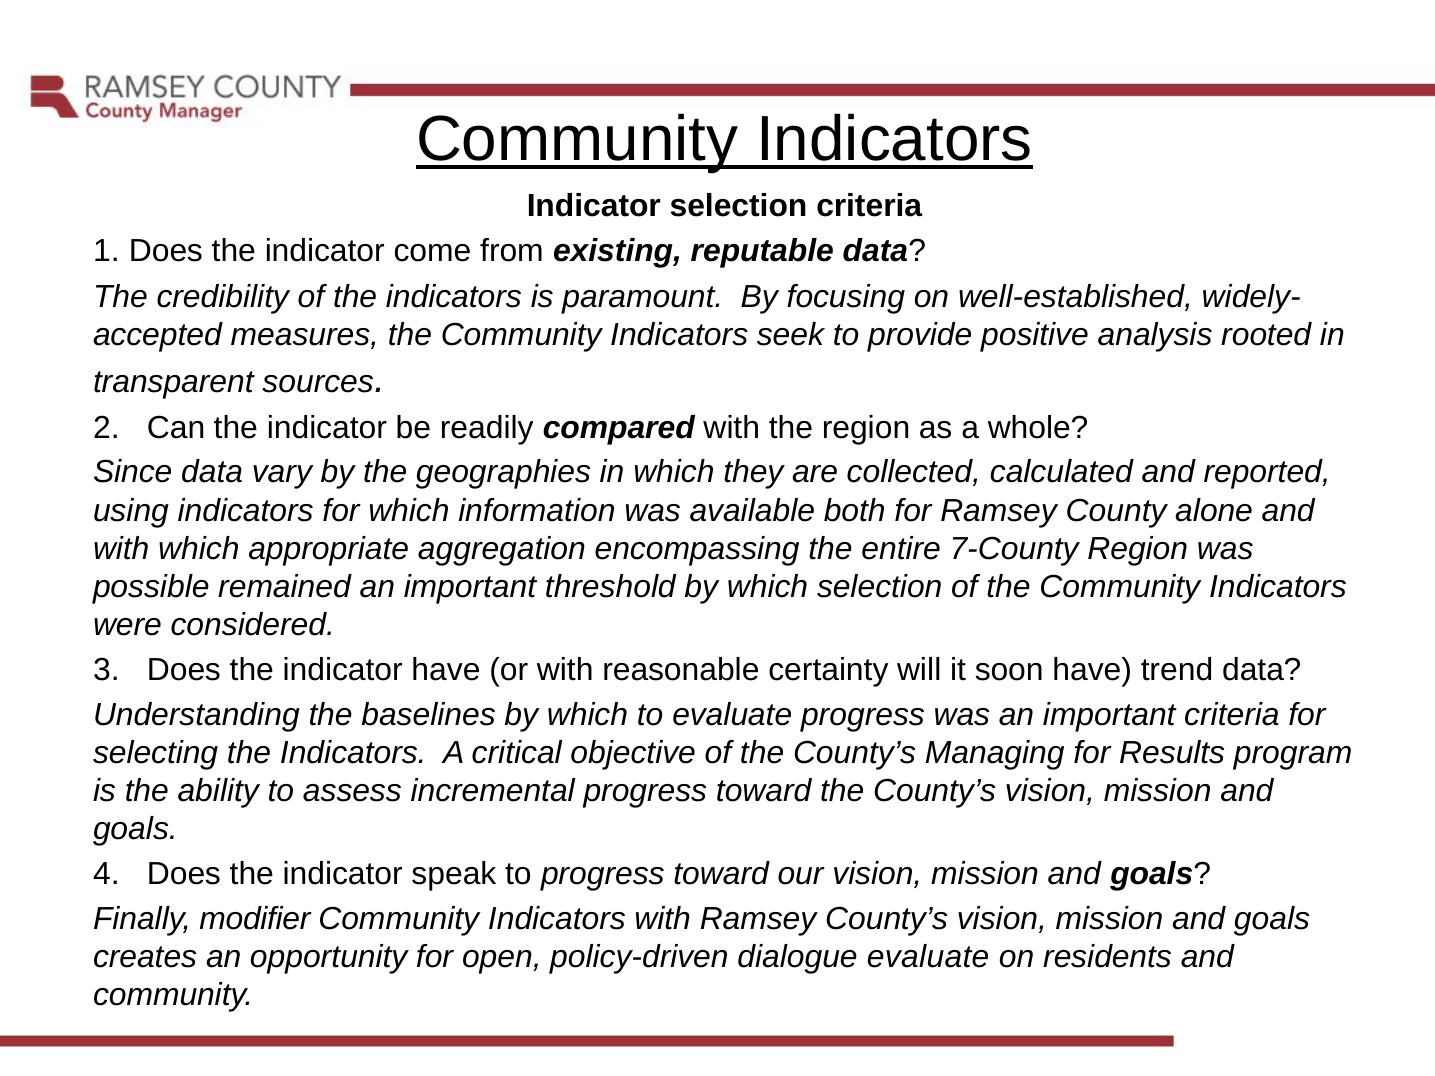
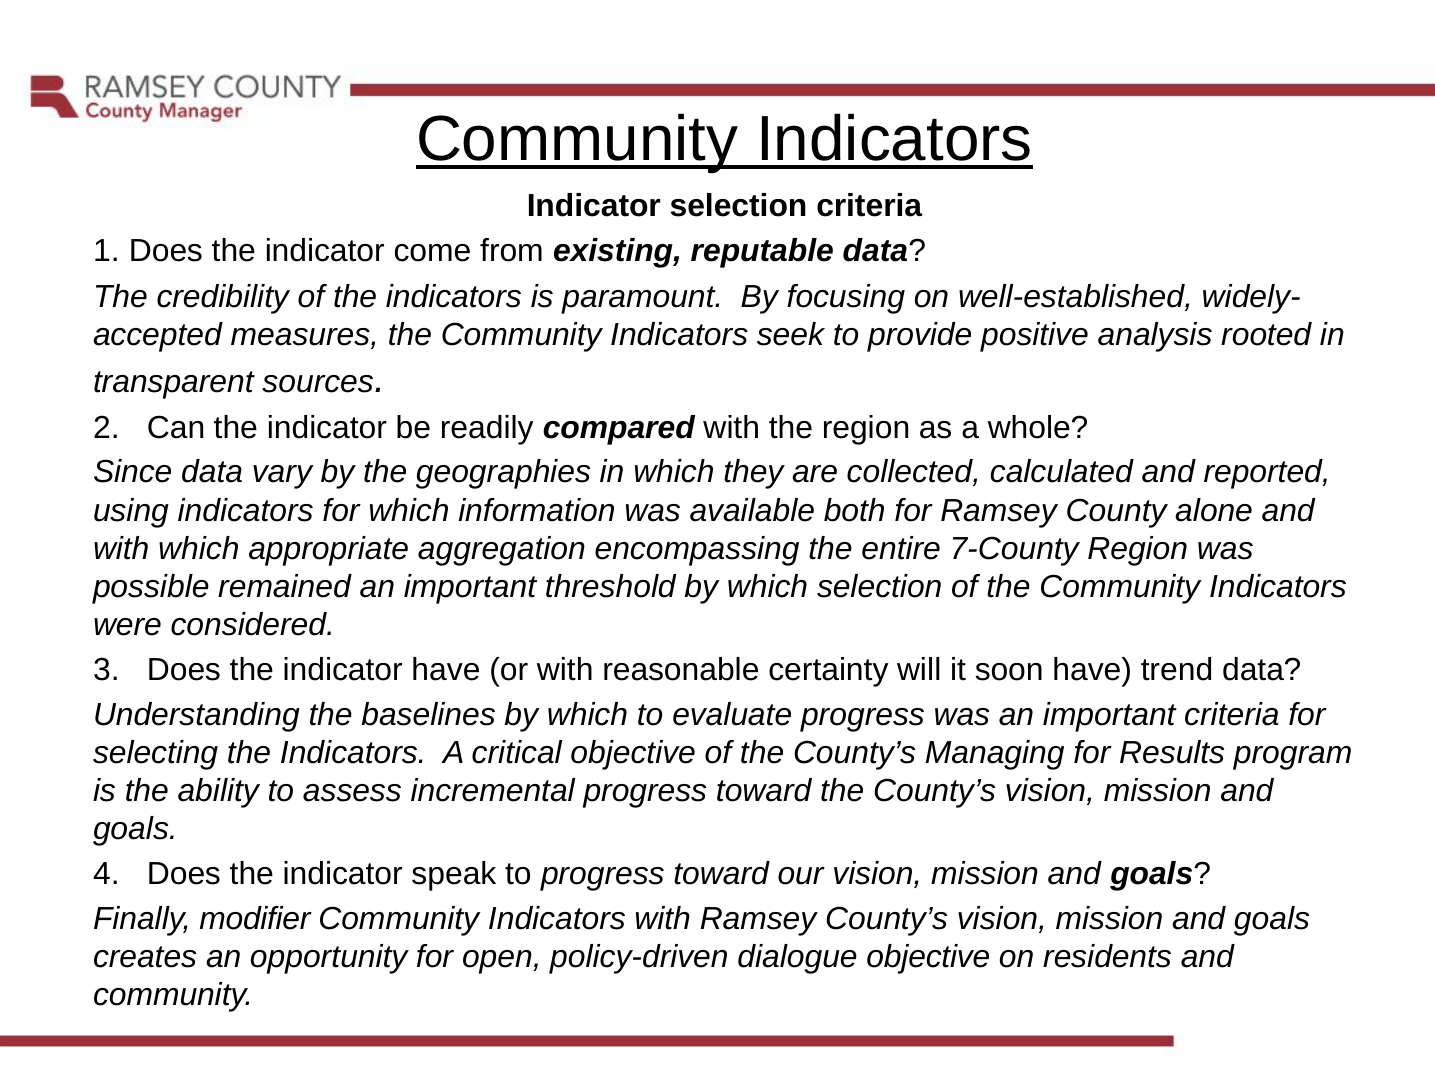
dialogue evaluate: evaluate -> objective
